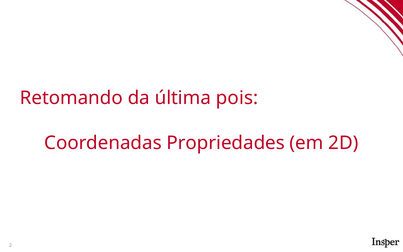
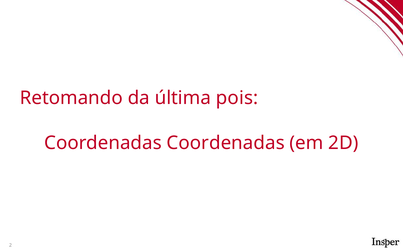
Coordenadas Propriedades: Propriedades -> Coordenadas
